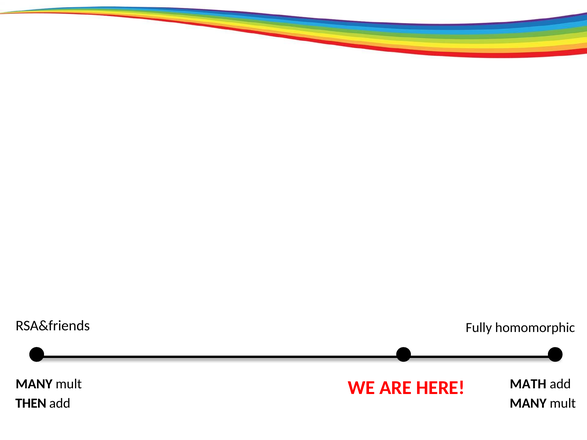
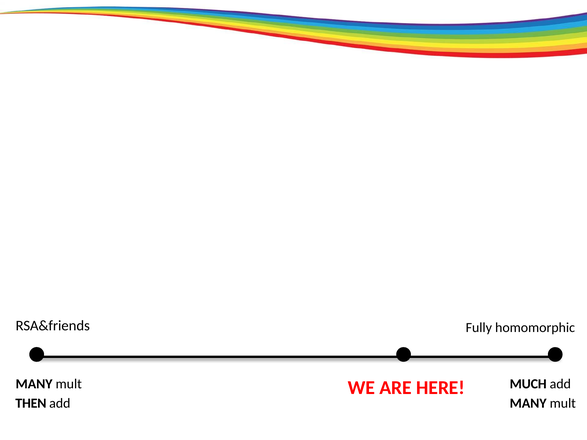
MATH: MATH -> MUCH
